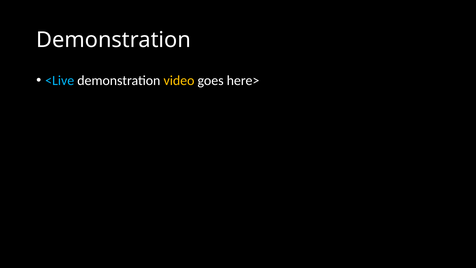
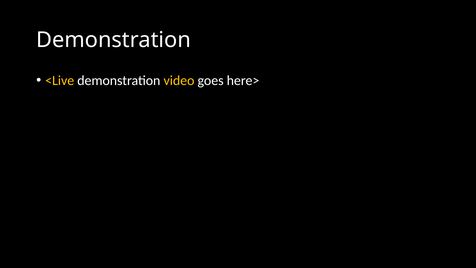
<Live colour: light blue -> yellow
